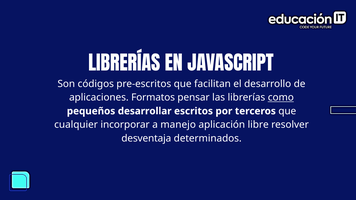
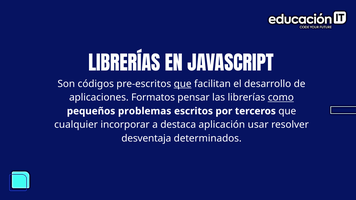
que at (183, 84) underline: none -> present
desarrollar: desarrollar -> problemas
manejo: manejo -> destaca
libre: libre -> usar
